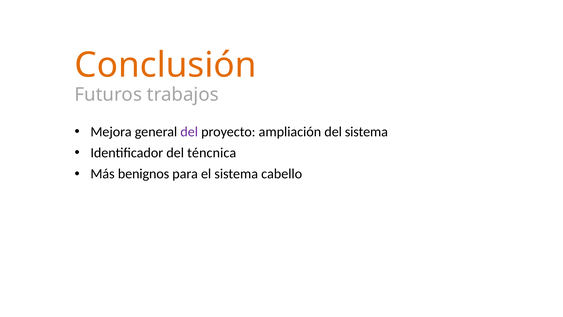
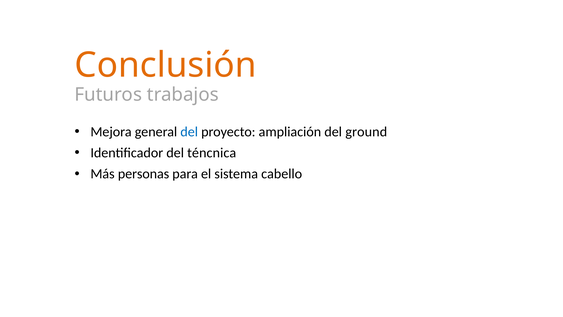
del at (189, 132) colour: purple -> blue
del sistema: sistema -> ground
benignos: benignos -> personas
